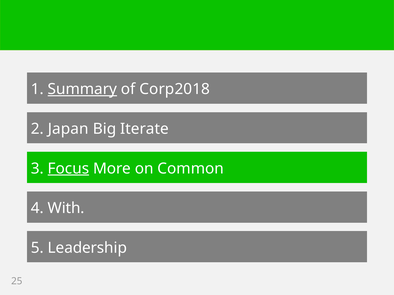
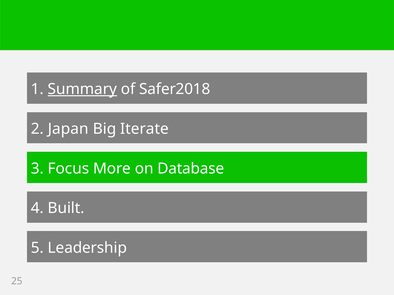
Corp2018: Corp2018 -> Safer2018
Focus underline: present -> none
Common: Common -> Database
With: With -> Built
